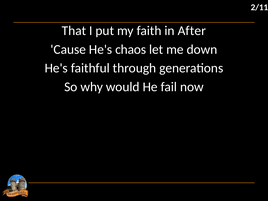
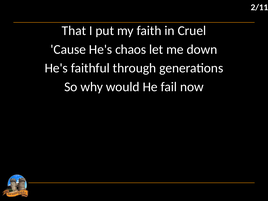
After: After -> Cruel
